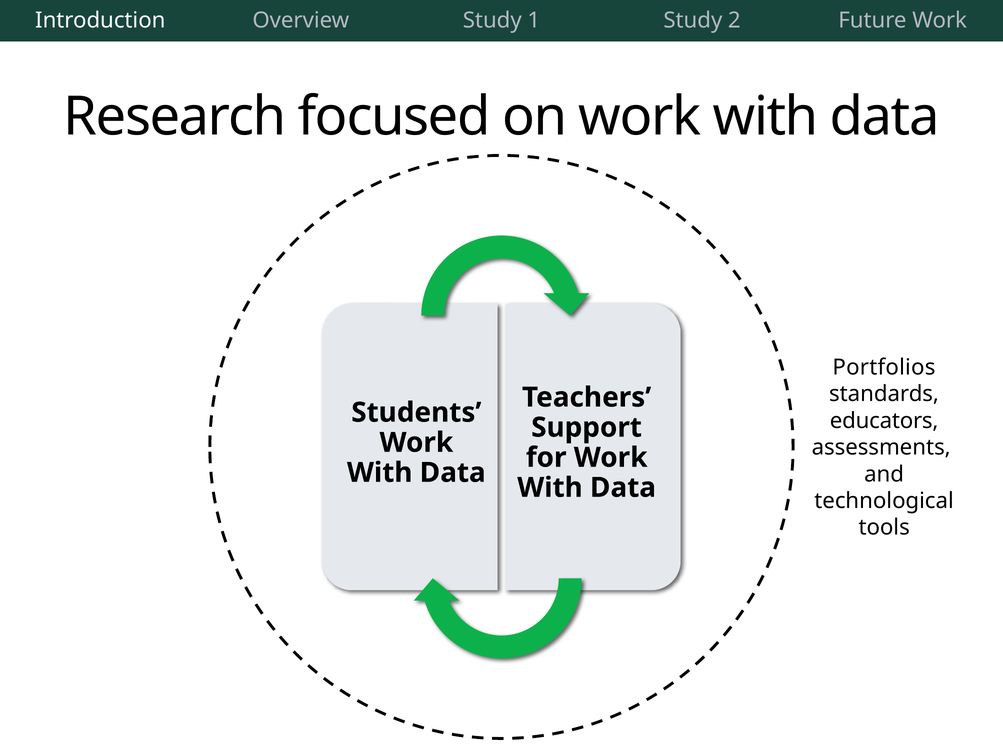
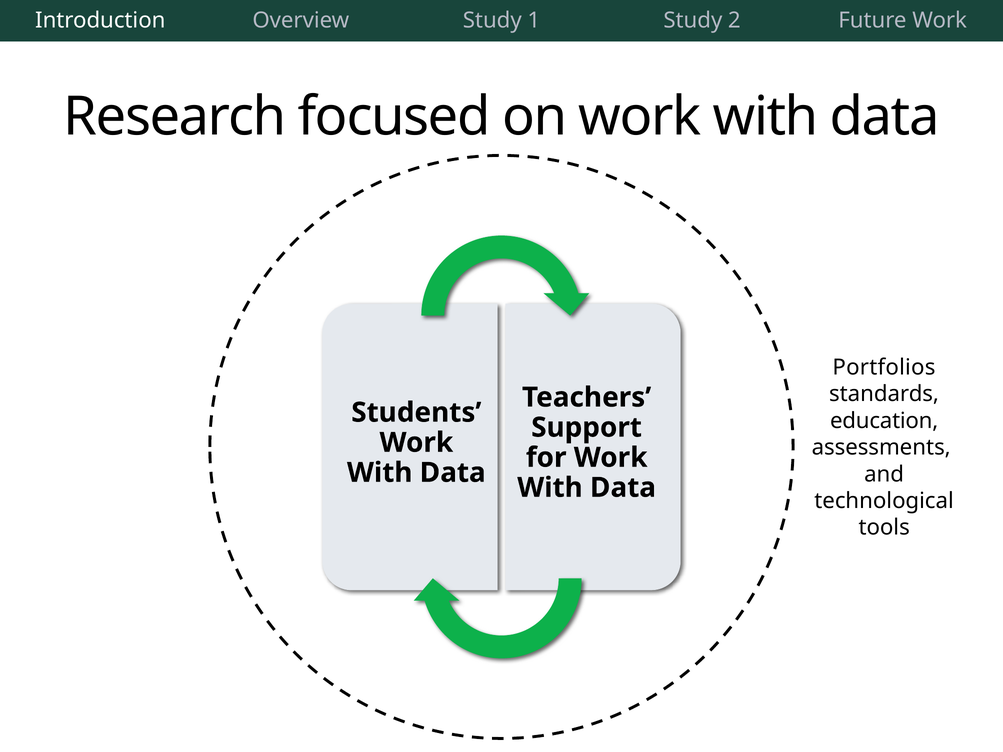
educators: educators -> education
